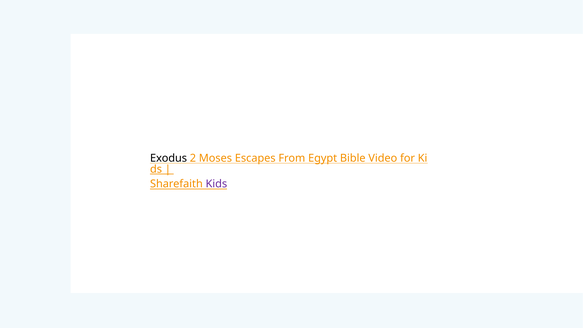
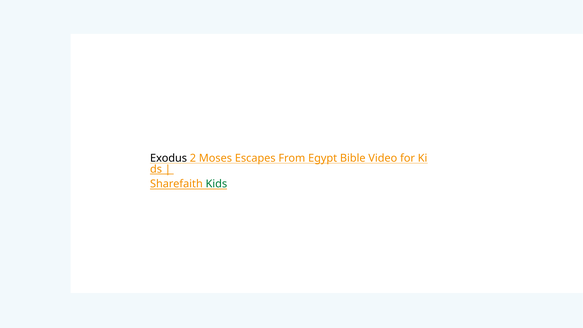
Kids colour: purple -> green
